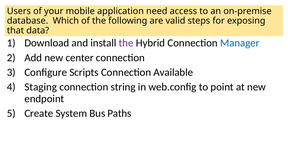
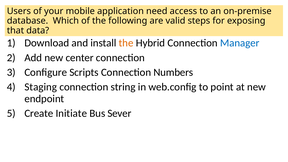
the at (126, 43) colour: purple -> orange
Available: Available -> Numbers
System: System -> Initiate
Paths: Paths -> Sever
